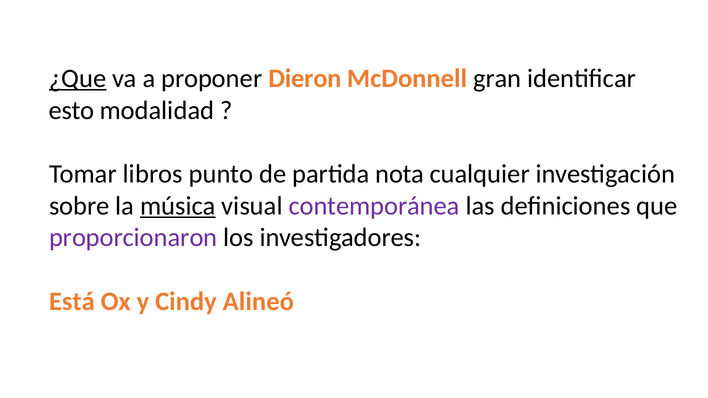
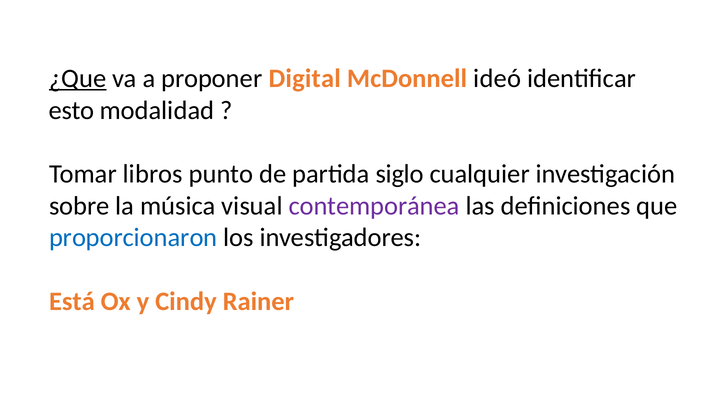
Dieron: Dieron -> Digital
gran: gran -> ideó
nota: nota -> siglo
música underline: present -> none
proporcionaron colour: purple -> blue
Alineó: Alineó -> Rainer
